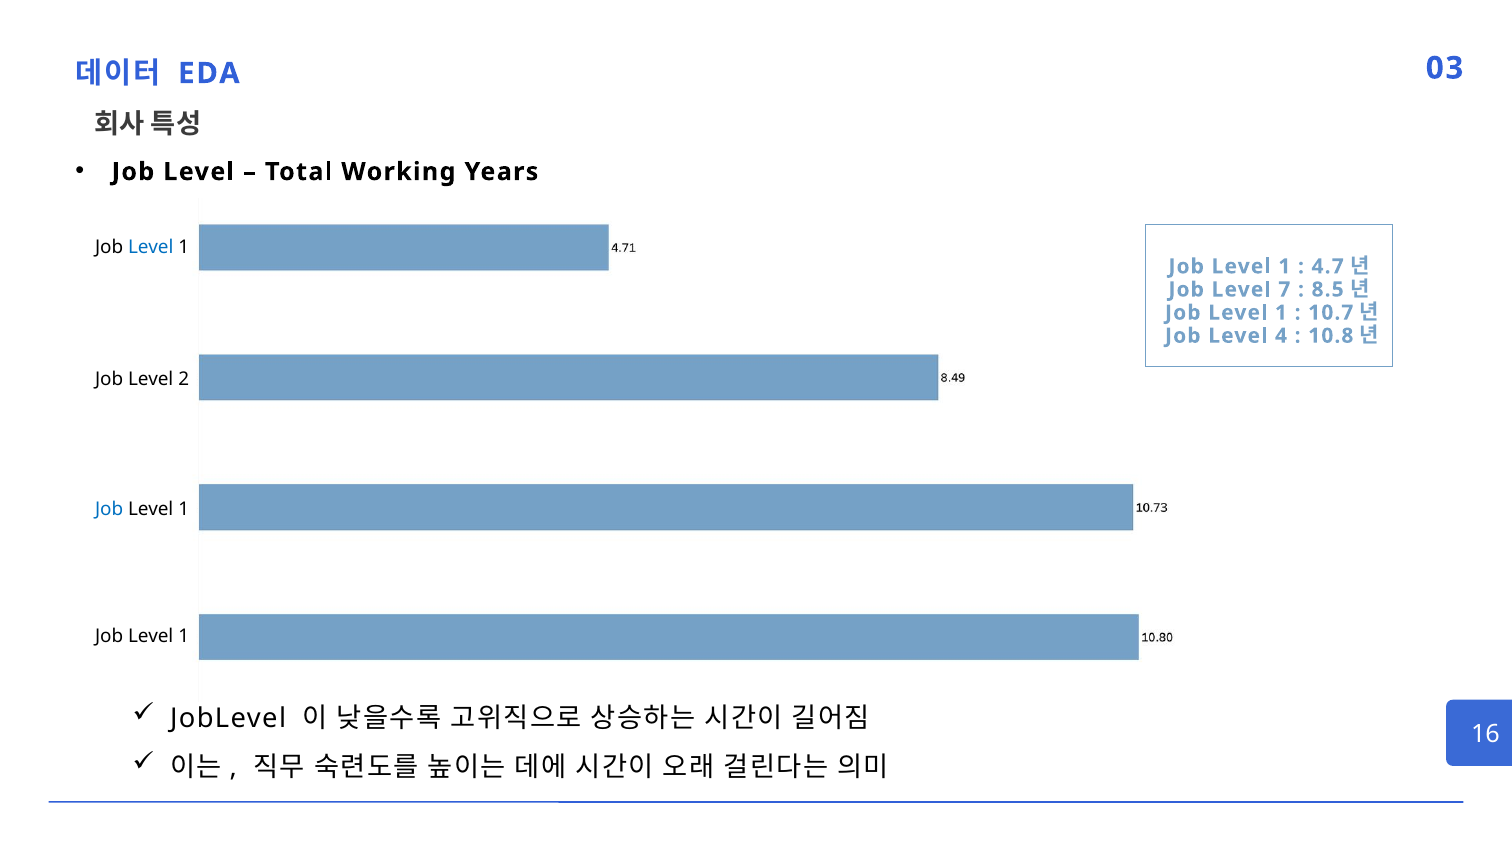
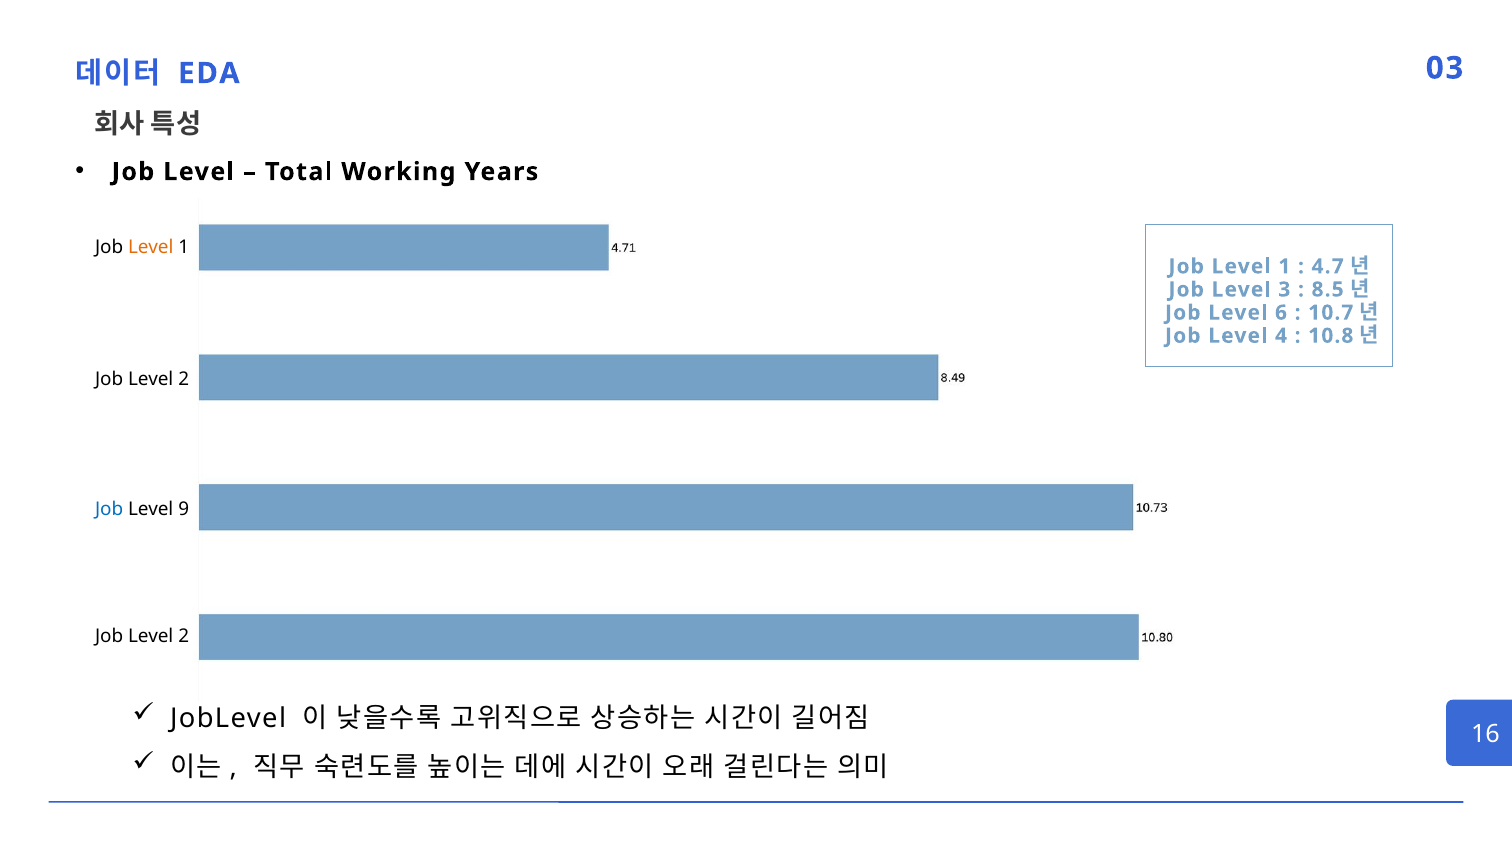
Level at (151, 247) colour: blue -> orange
7: 7 -> 3
1 at (1281, 312): 1 -> 6
1 at (184, 508): 1 -> 9
1 at (184, 636): 1 -> 2
